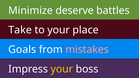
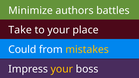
deserve: deserve -> authors
Goals: Goals -> Could
mistakes colour: pink -> yellow
